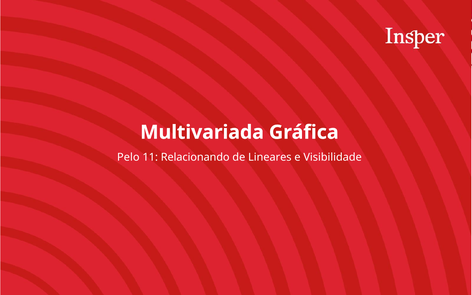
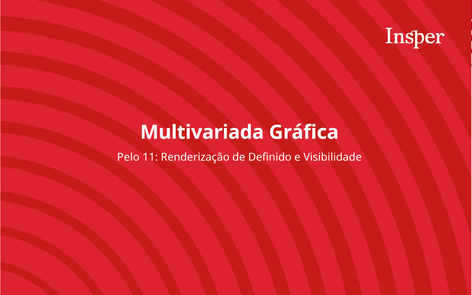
Relacionando: Relacionando -> Renderização
Lineares: Lineares -> Definido
